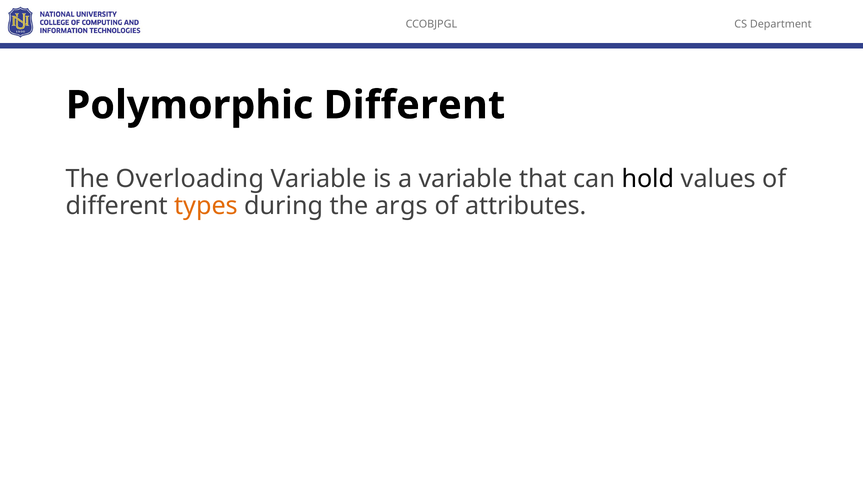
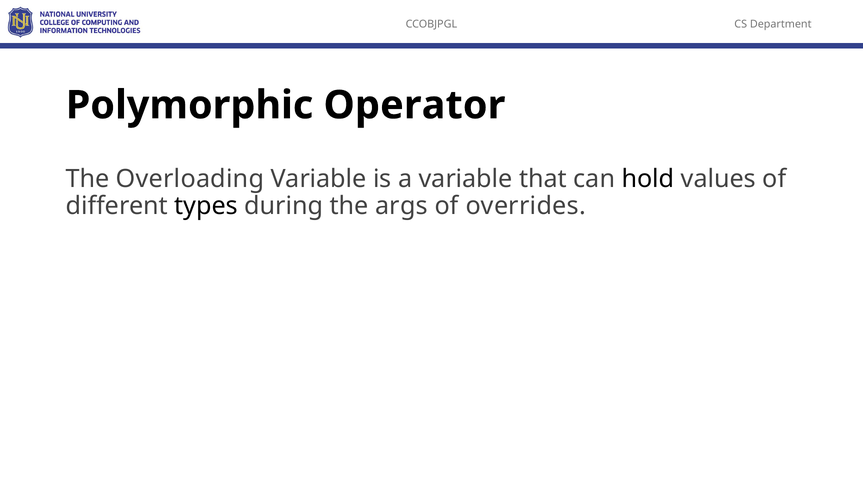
Polymorphic Different: Different -> Operator
types colour: orange -> black
attributes: attributes -> overrides
